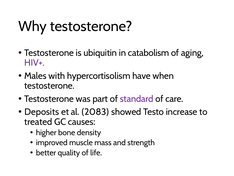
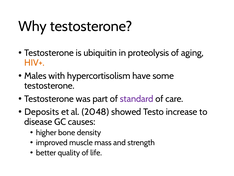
catabolism: catabolism -> proteolysis
HIV+ colour: purple -> orange
when: when -> some
2083: 2083 -> 2048
treated: treated -> disease
